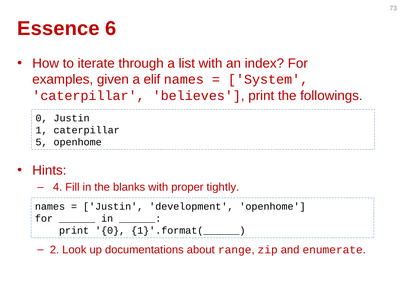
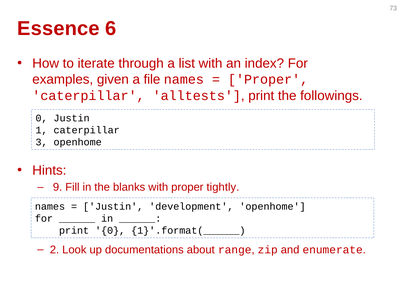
elif: elif -> file
System at (268, 79): System -> Proper
believes: believes -> alltests
5: 5 -> 3
4: 4 -> 9
